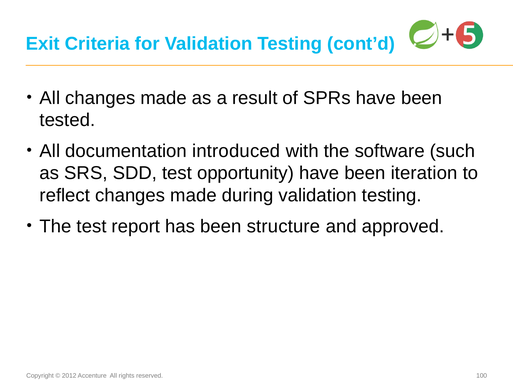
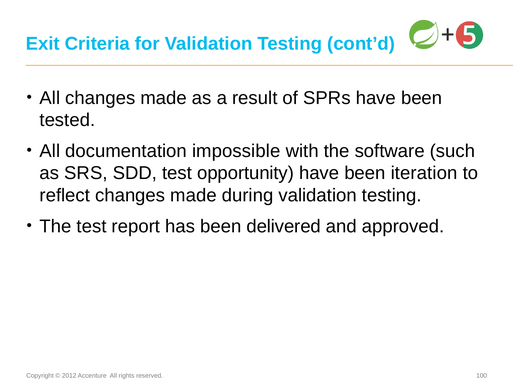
introduced: introduced -> impossible
structure: structure -> delivered
